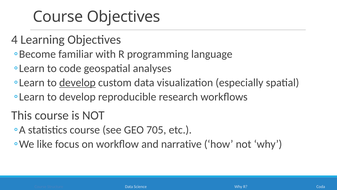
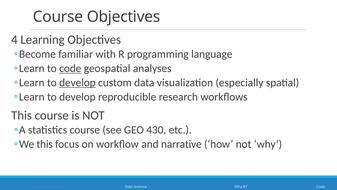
code underline: none -> present
705: 705 -> 430
like at (45, 144): like -> this
